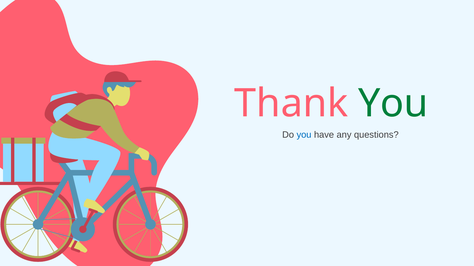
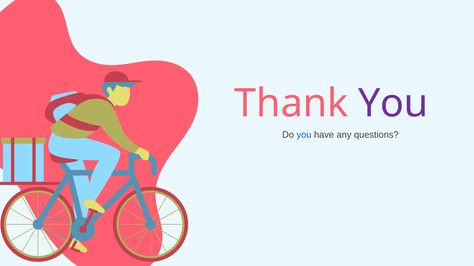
You at (393, 104) colour: green -> purple
